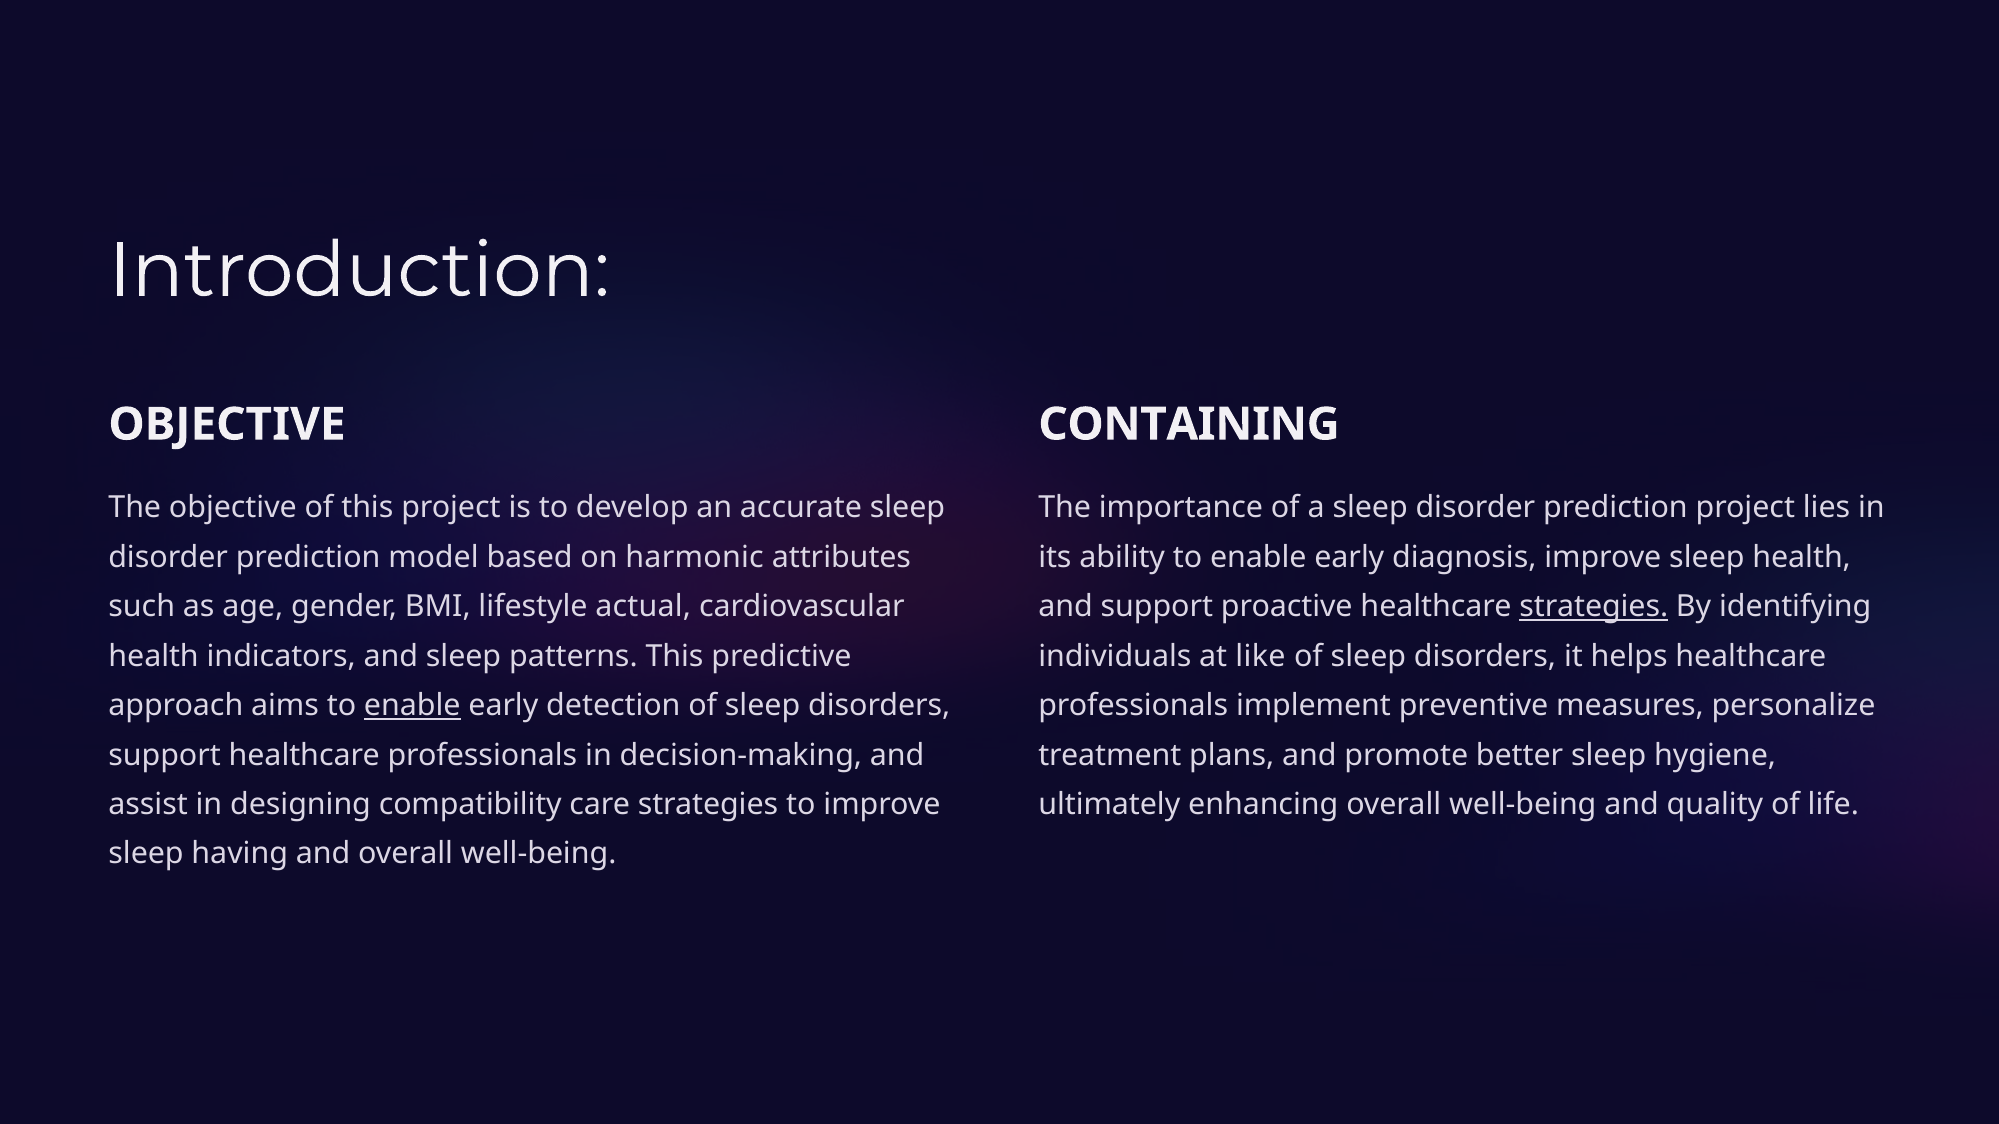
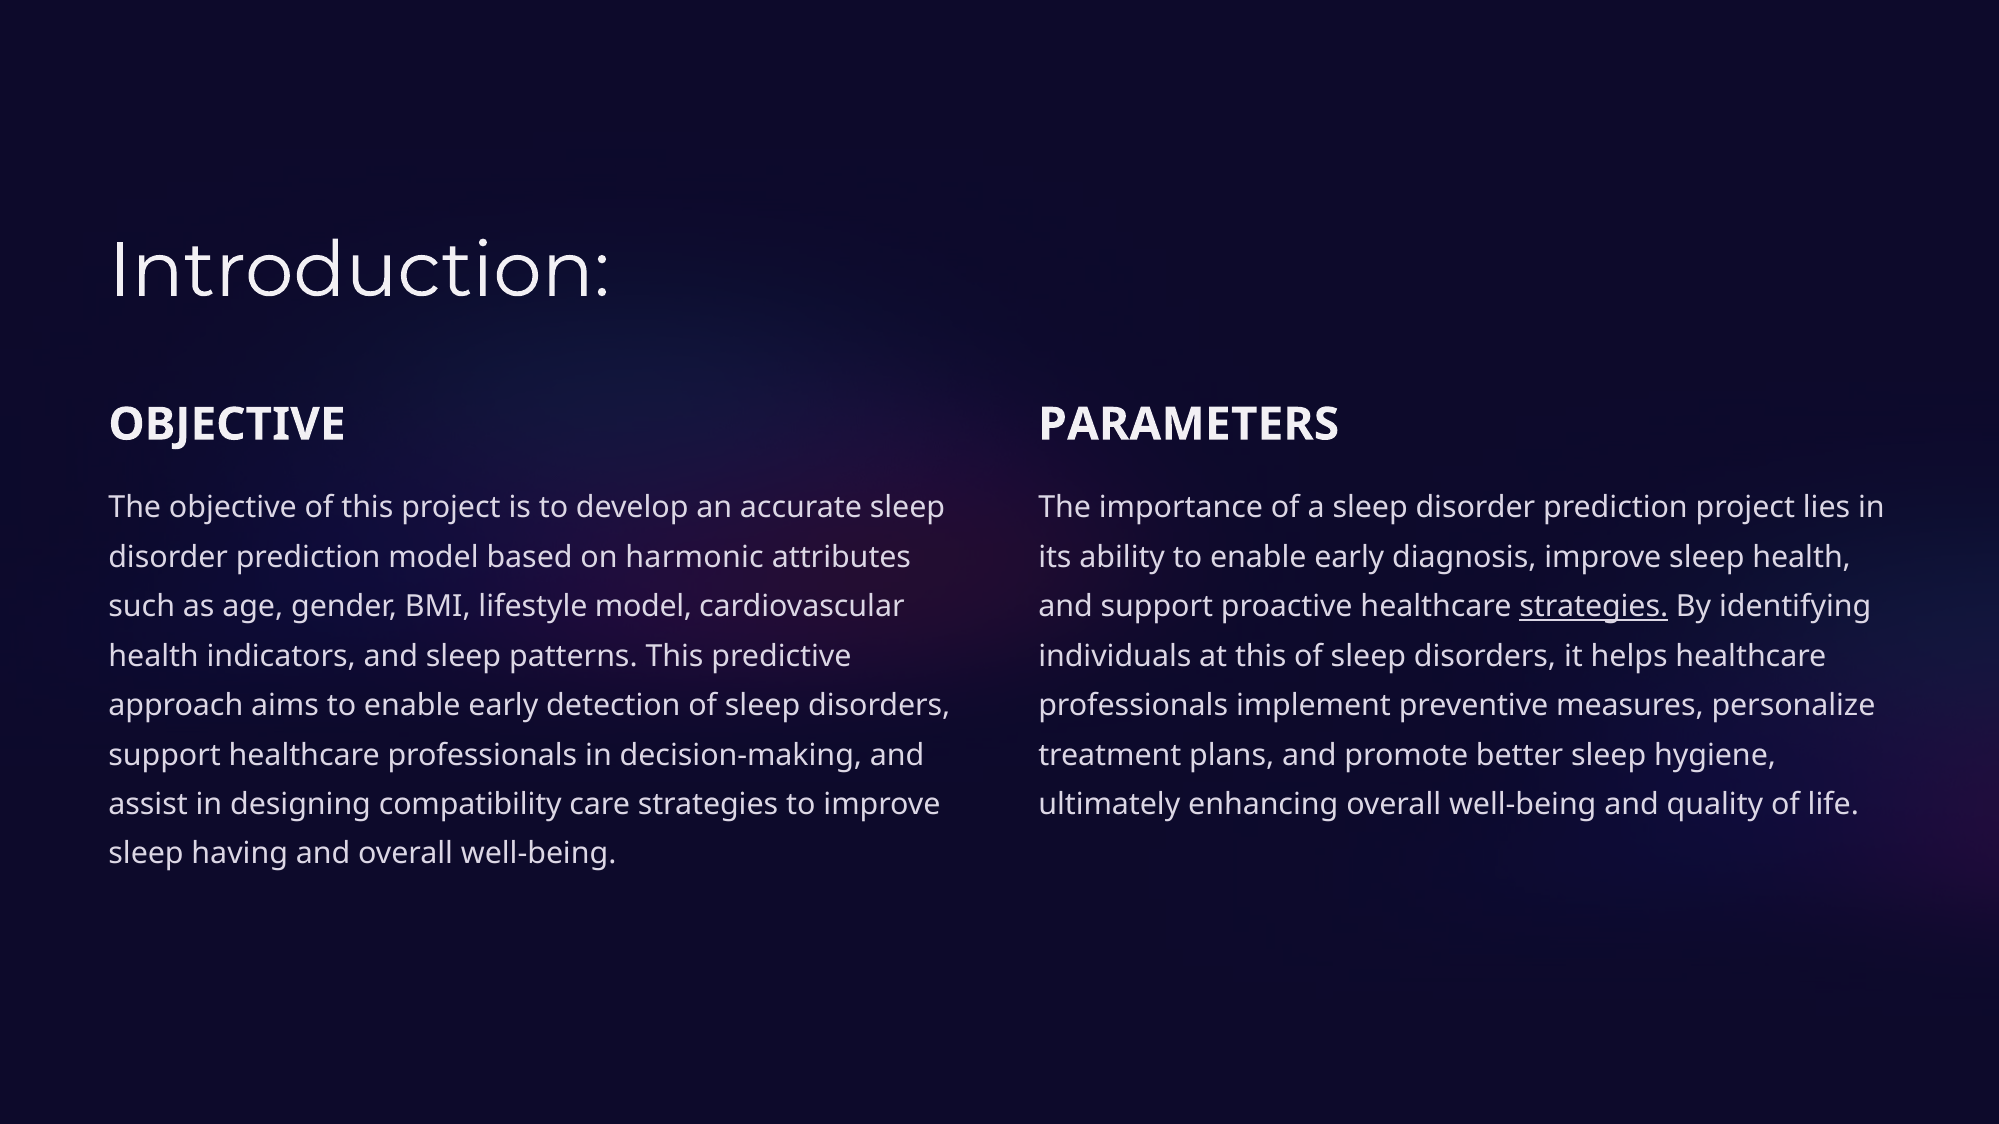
CONTAINING: CONTAINING -> PARAMETERS
lifestyle actual: actual -> model
at like: like -> this
enable at (412, 706) underline: present -> none
